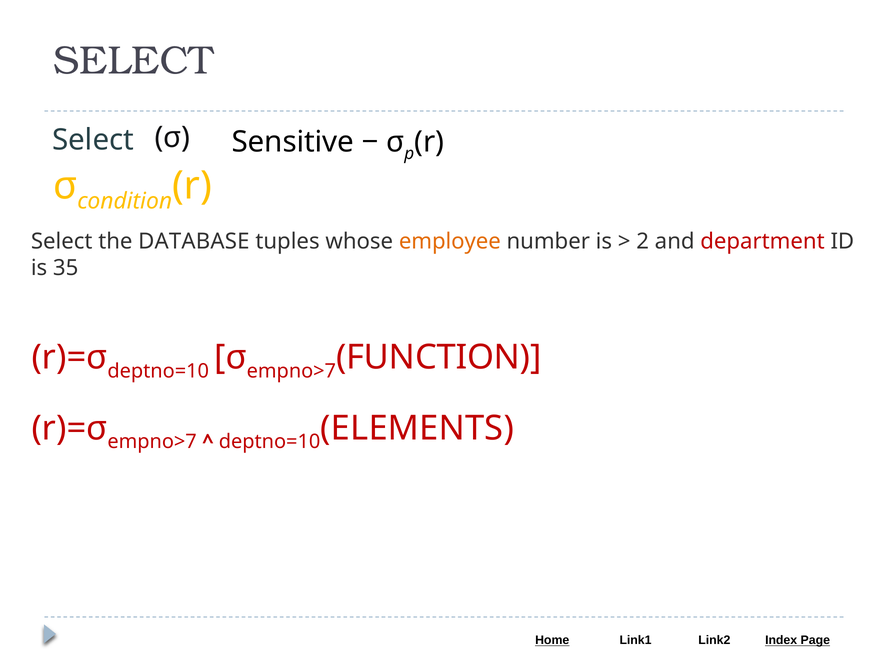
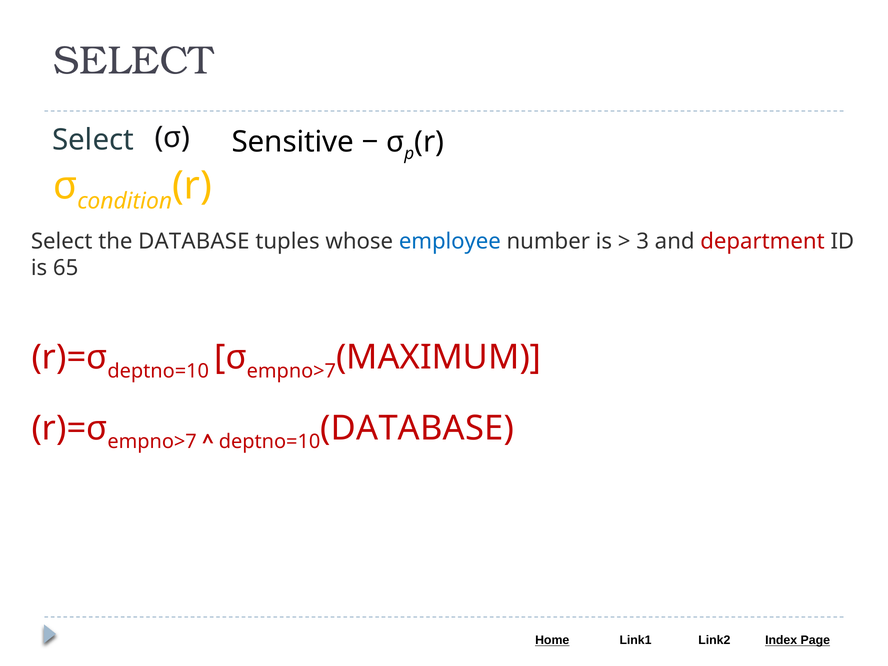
employee colour: orange -> blue
2: 2 -> 3
35: 35 -> 65
FUNCTION: FUNCTION -> MAXIMUM
ELEMENTS at (417, 428): ELEMENTS -> DATABASE
